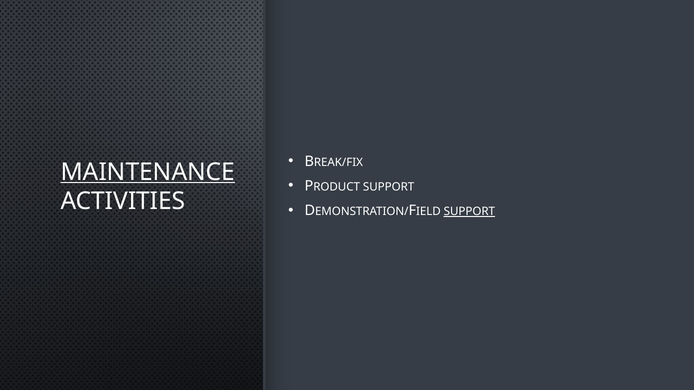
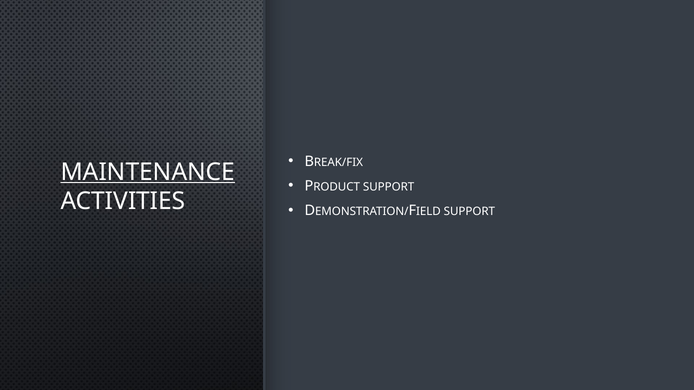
SUPPORT at (469, 212) underline: present -> none
